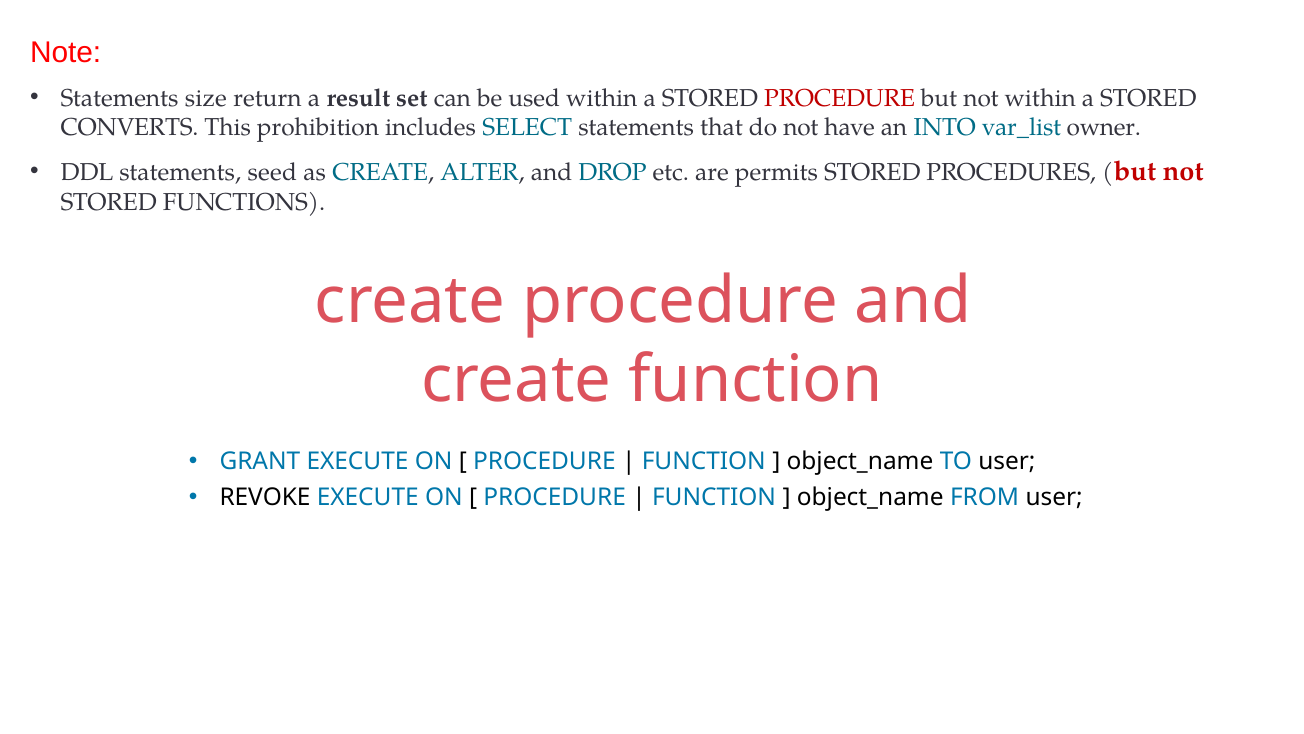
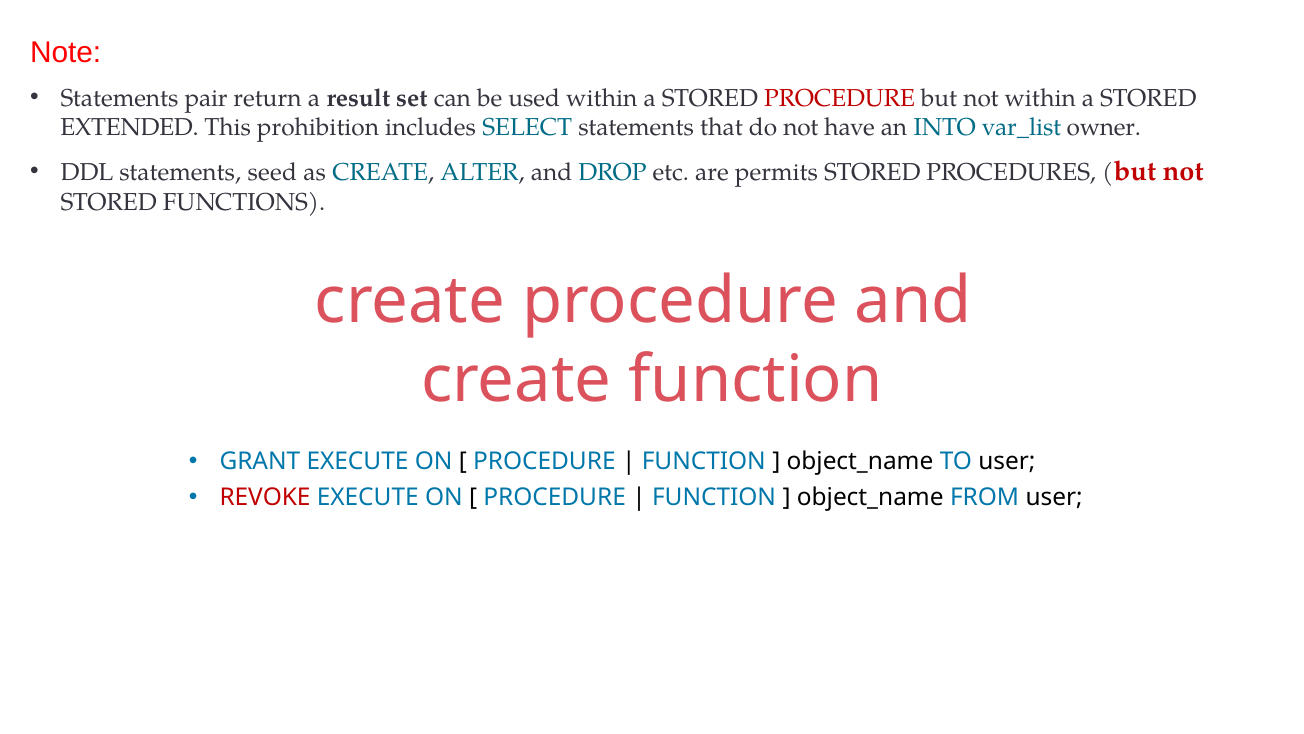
size: size -> pair
CONVERTS: CONVERTS -> EXTENDED
REVOKE colour: black -> red
